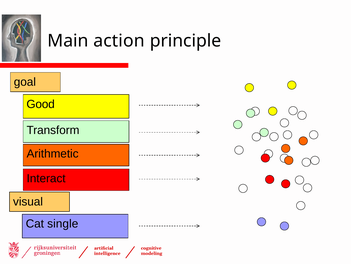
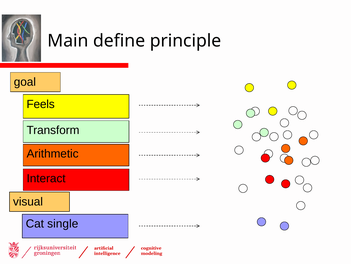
action: action -> define
Good: Good -> Feels
